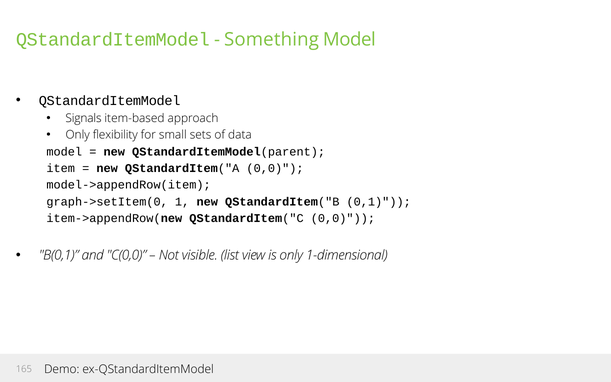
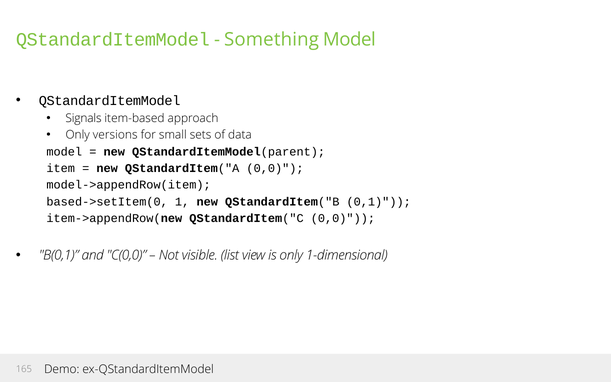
flexibility: flexibility -> versions
graph->setItem(0: graph->setItem(0 -> based->setItem(0
